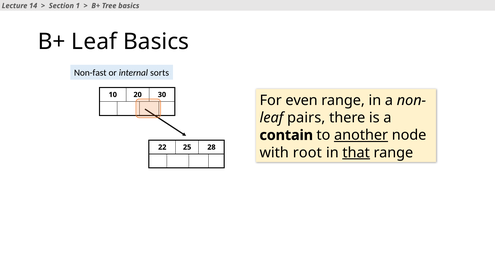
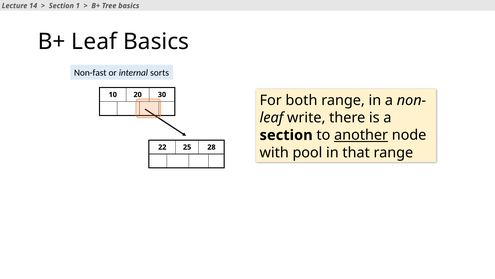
even: even -> both
pairs: pairs -> write
contain at (286, 135): contain -> section
root: root -> pool
that underline: present -> none
